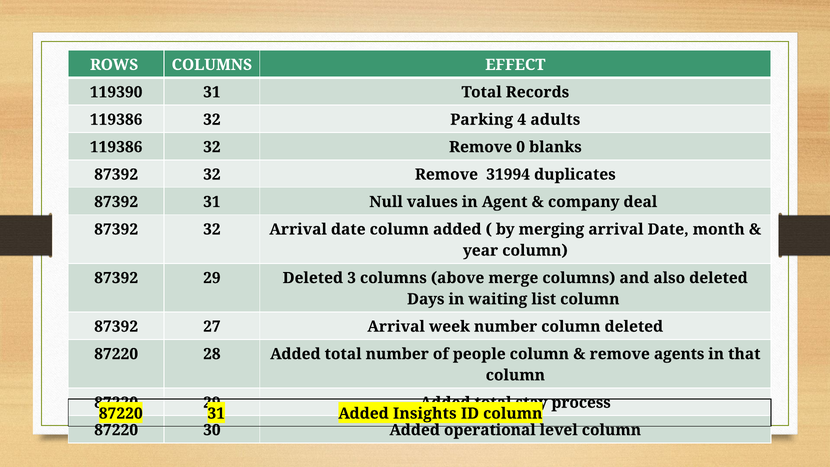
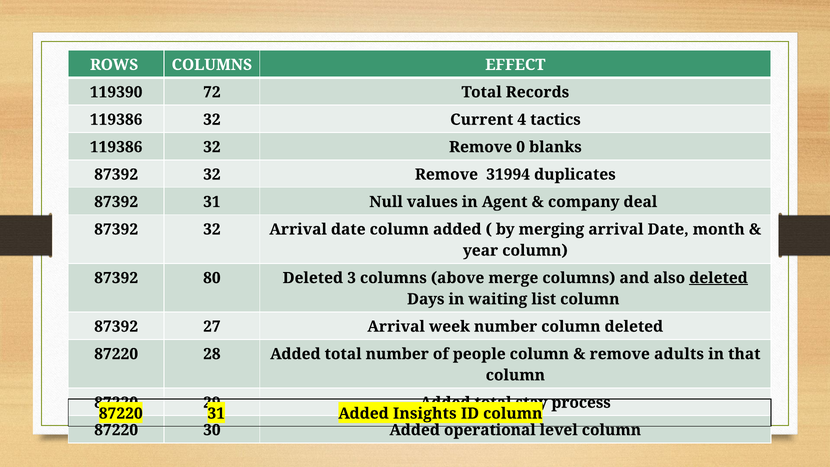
119390 31: 31 -> 72
Parking: Parking -> Current
adults: adults -> tactics
87392 29: 29 -> 80
deleted at (719, 278) underline: none -> present
agents: agents -> adults
